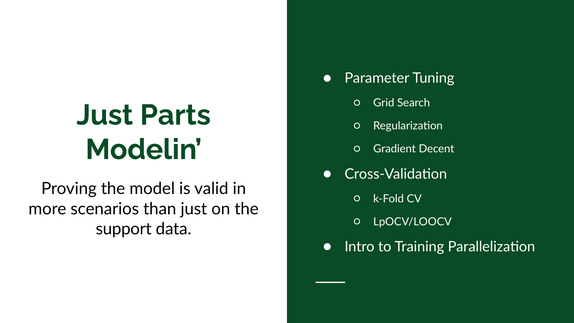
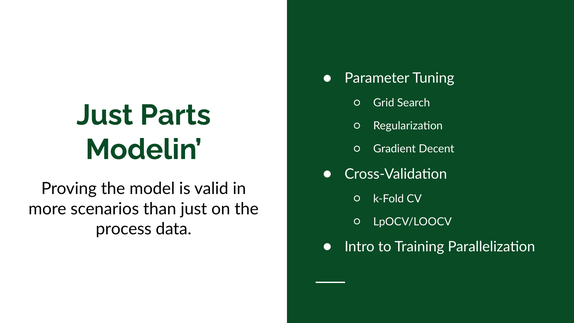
support: support -> process
